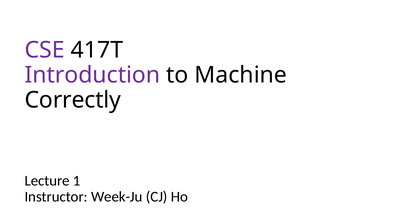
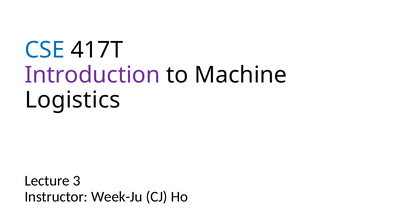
CSE colour: purple -> blue
Correctly: Correctly -> Logistics
1: 1 -> 3
